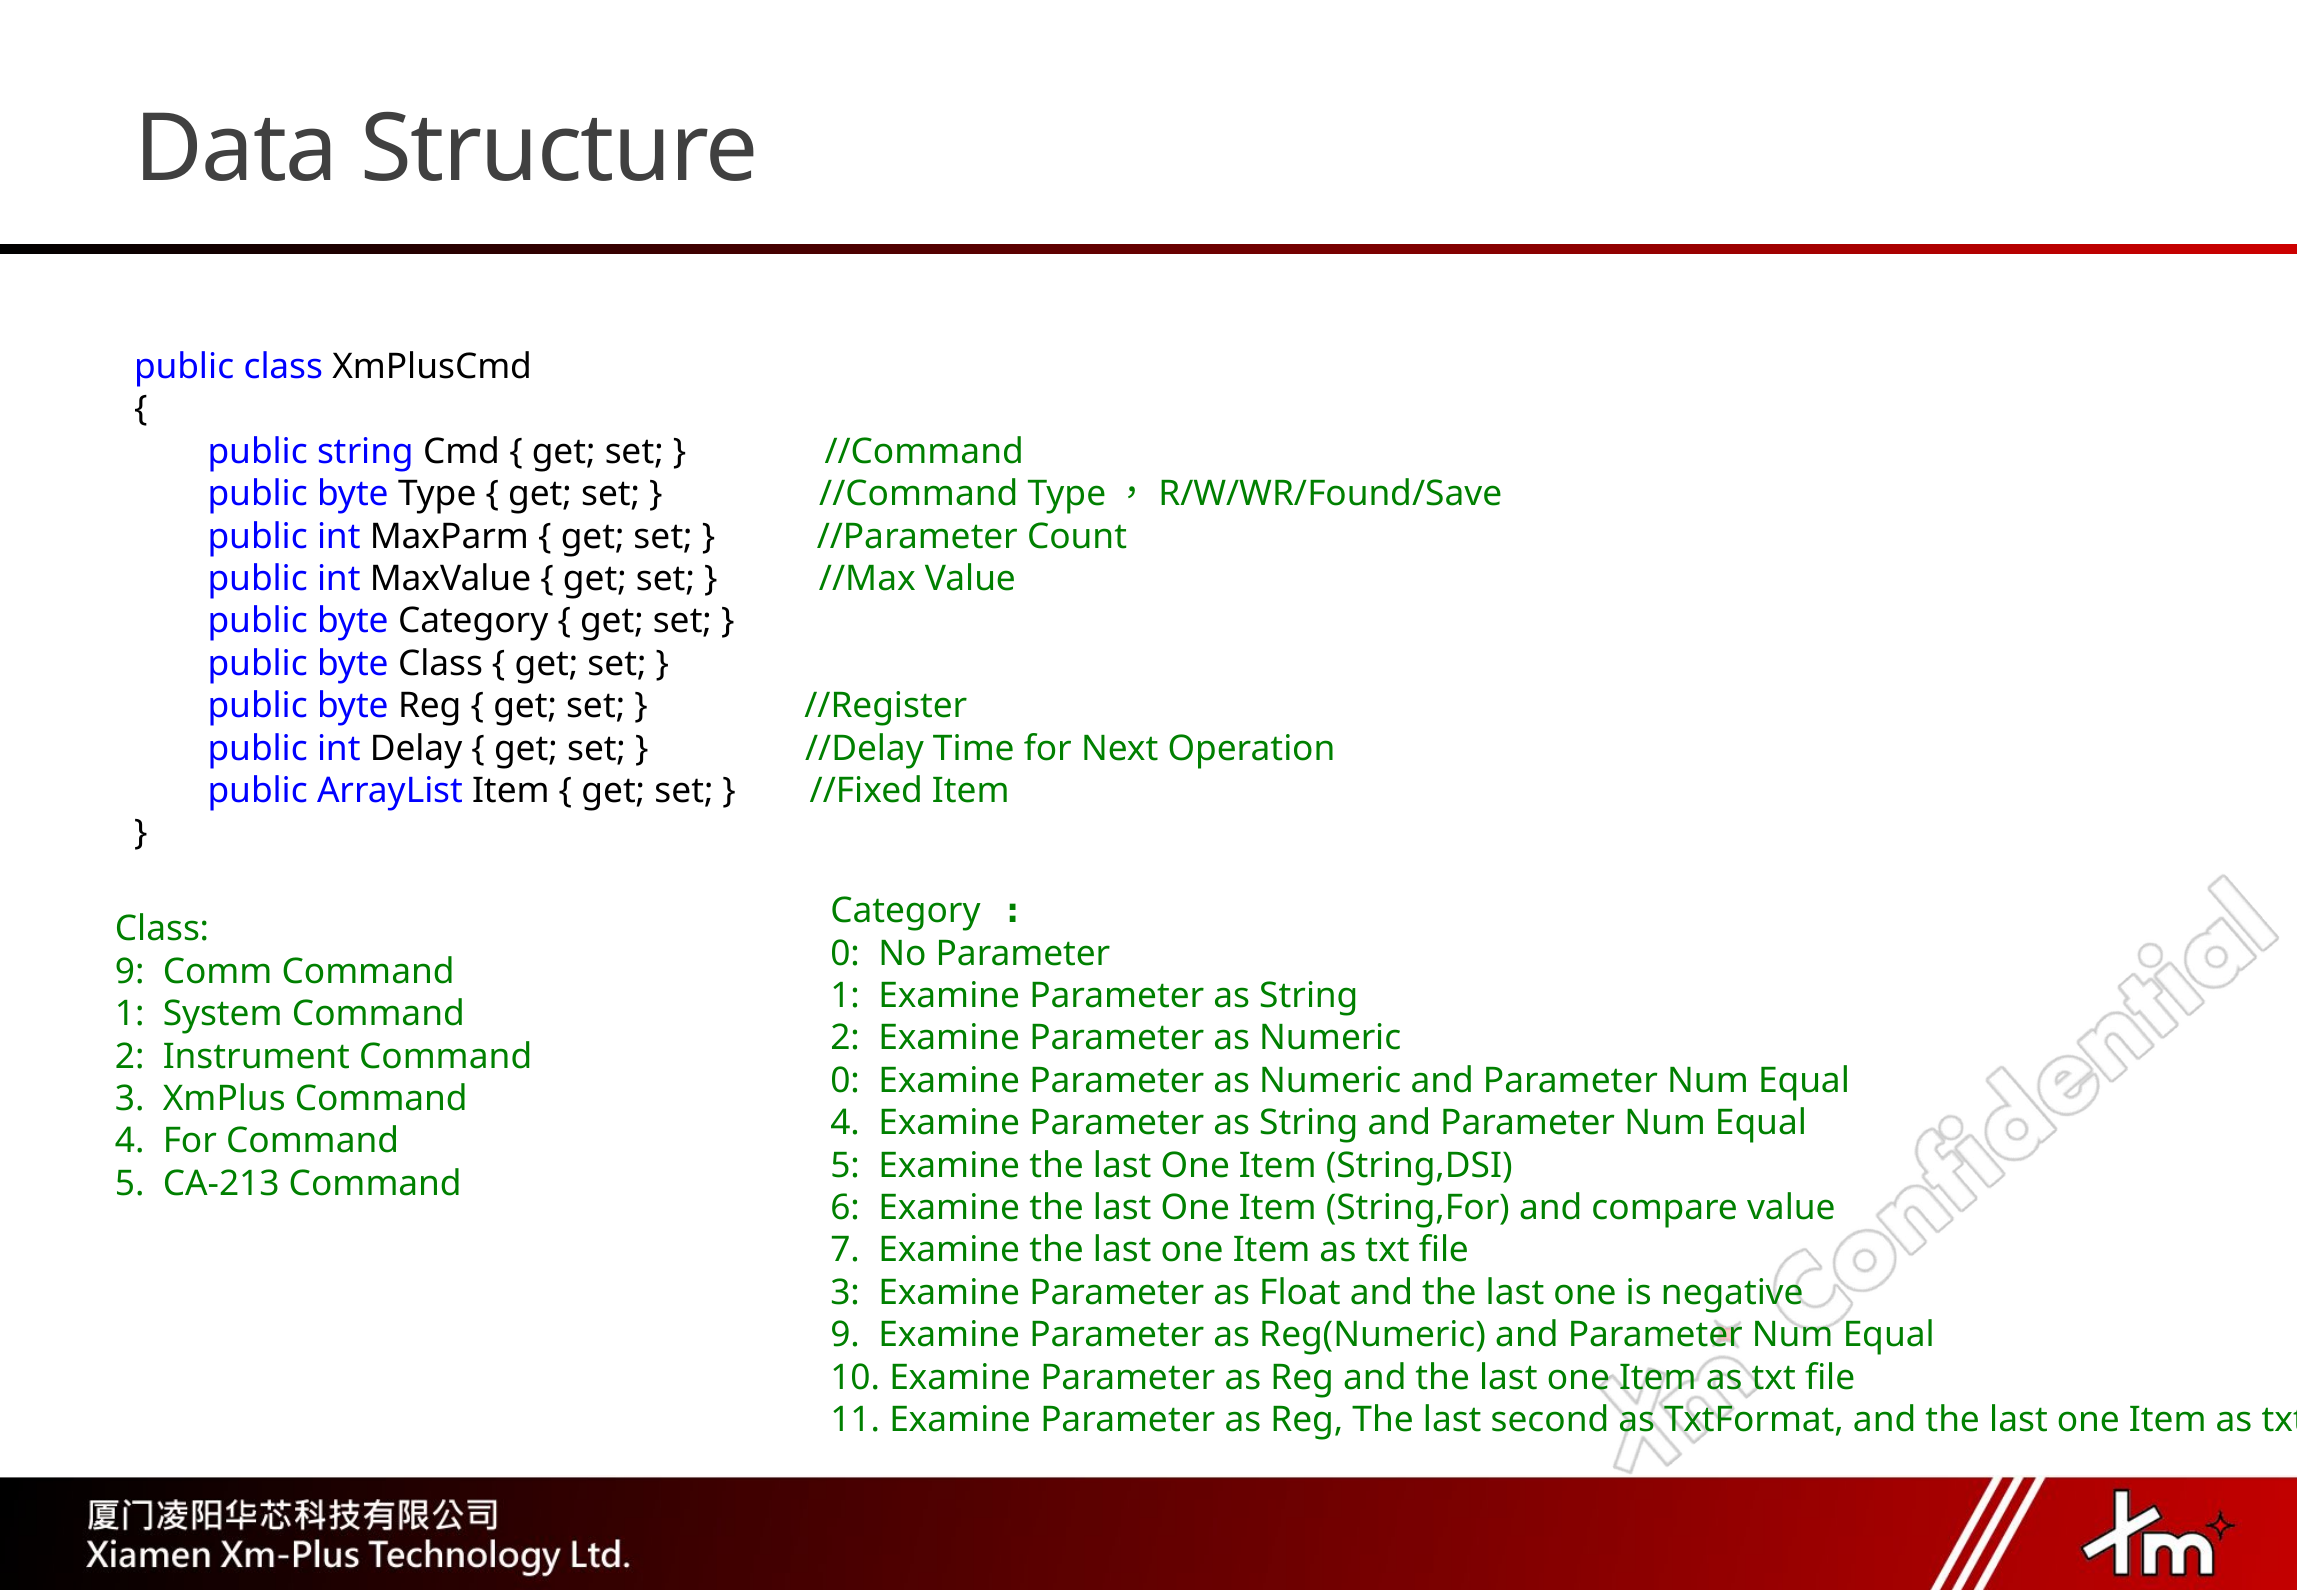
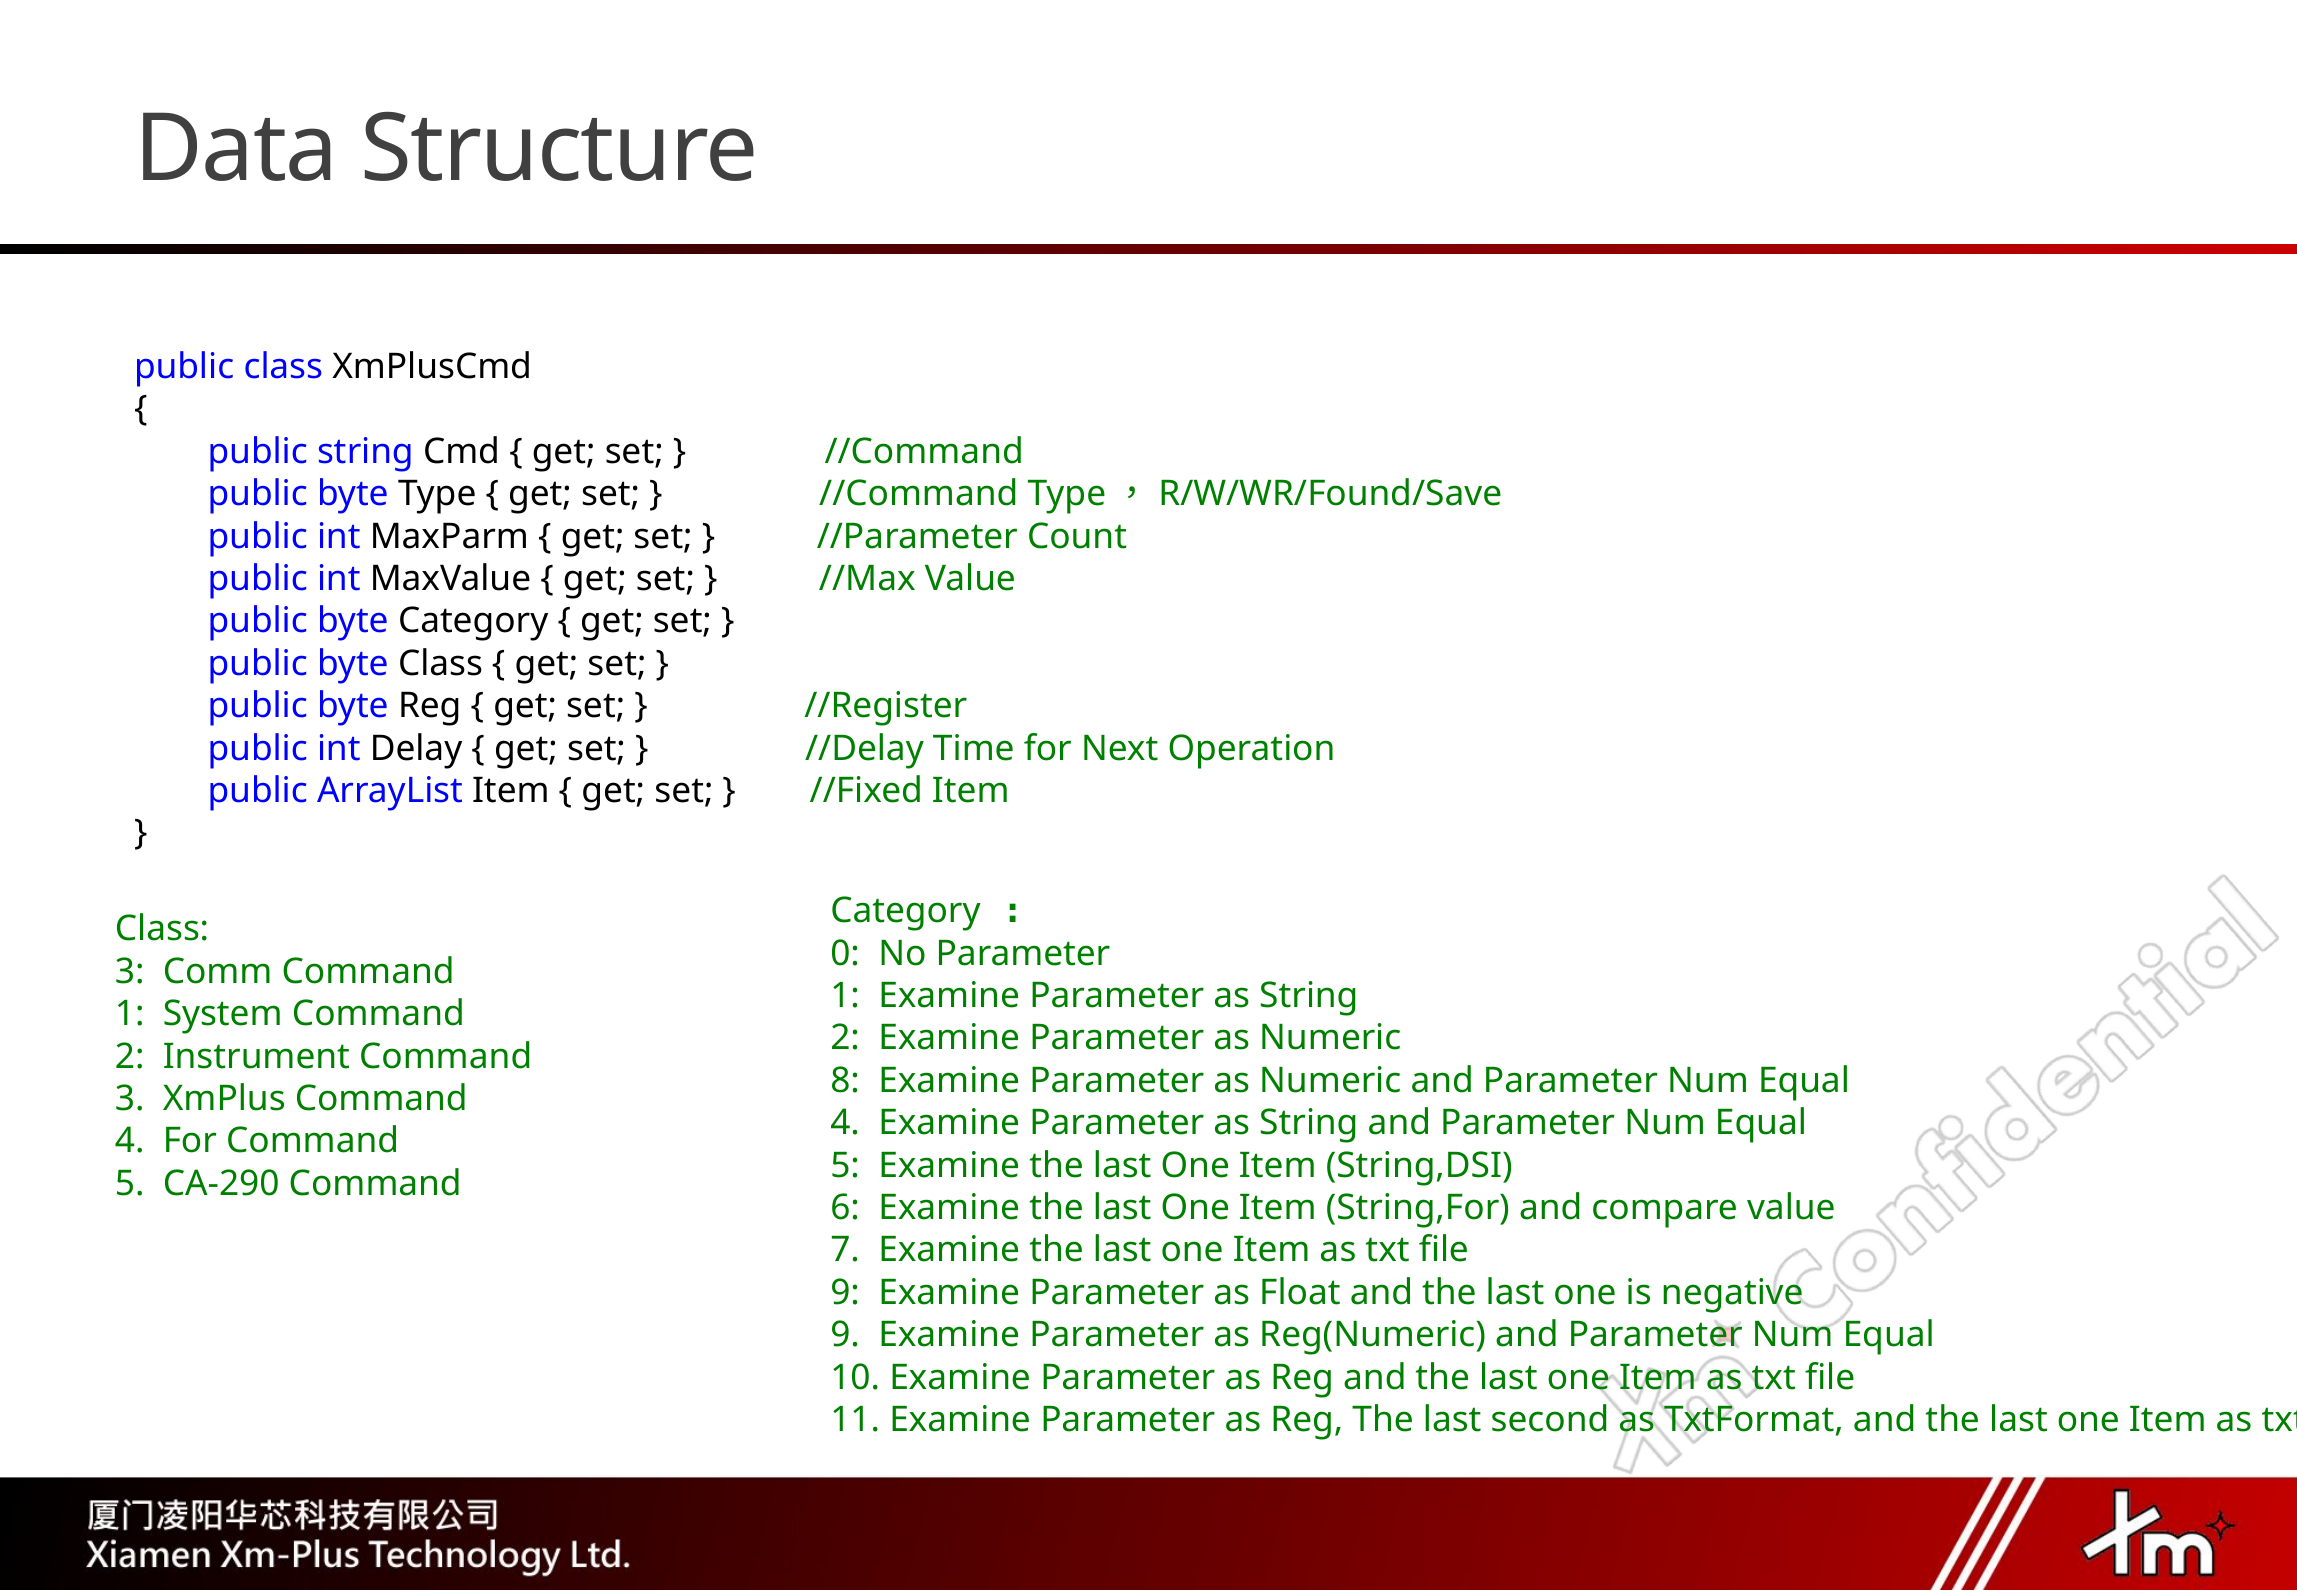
9 at (130, 972): 9 -> 3
0 at (845, 1081): 0 -> 8
CA-213: CA-213 -> CA-290
3 at (845, 1293): 3 -> 9
